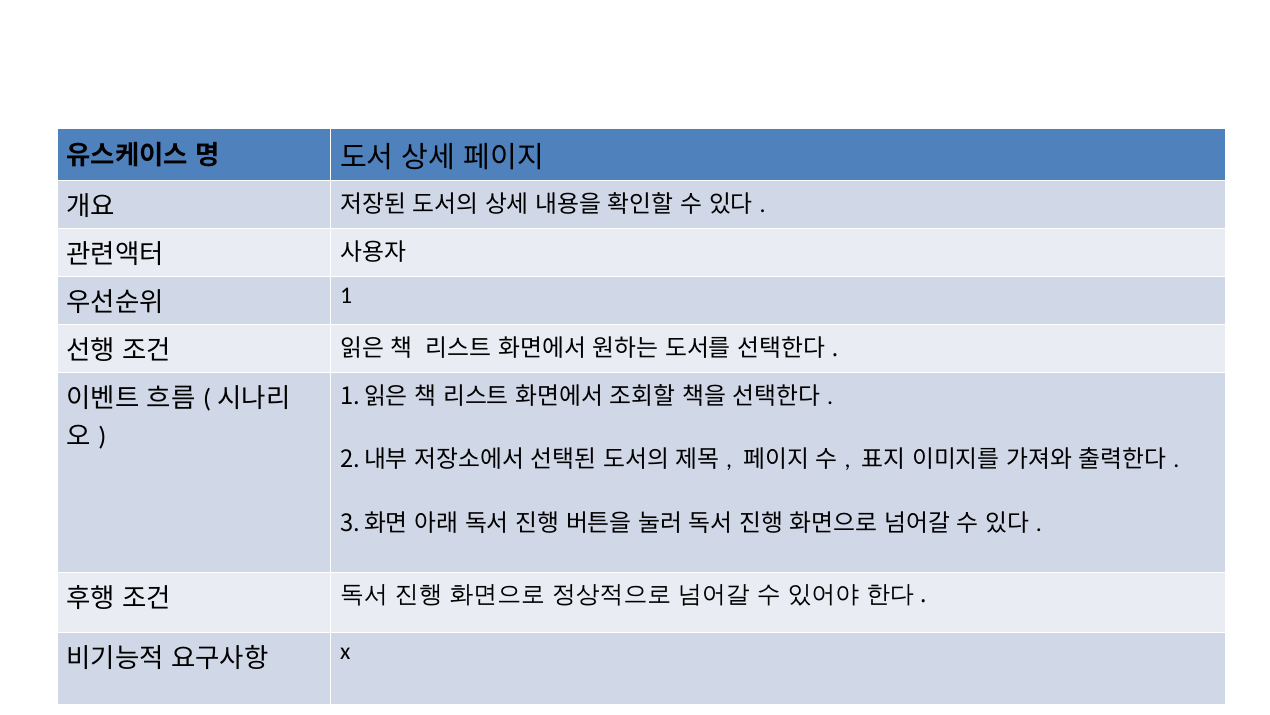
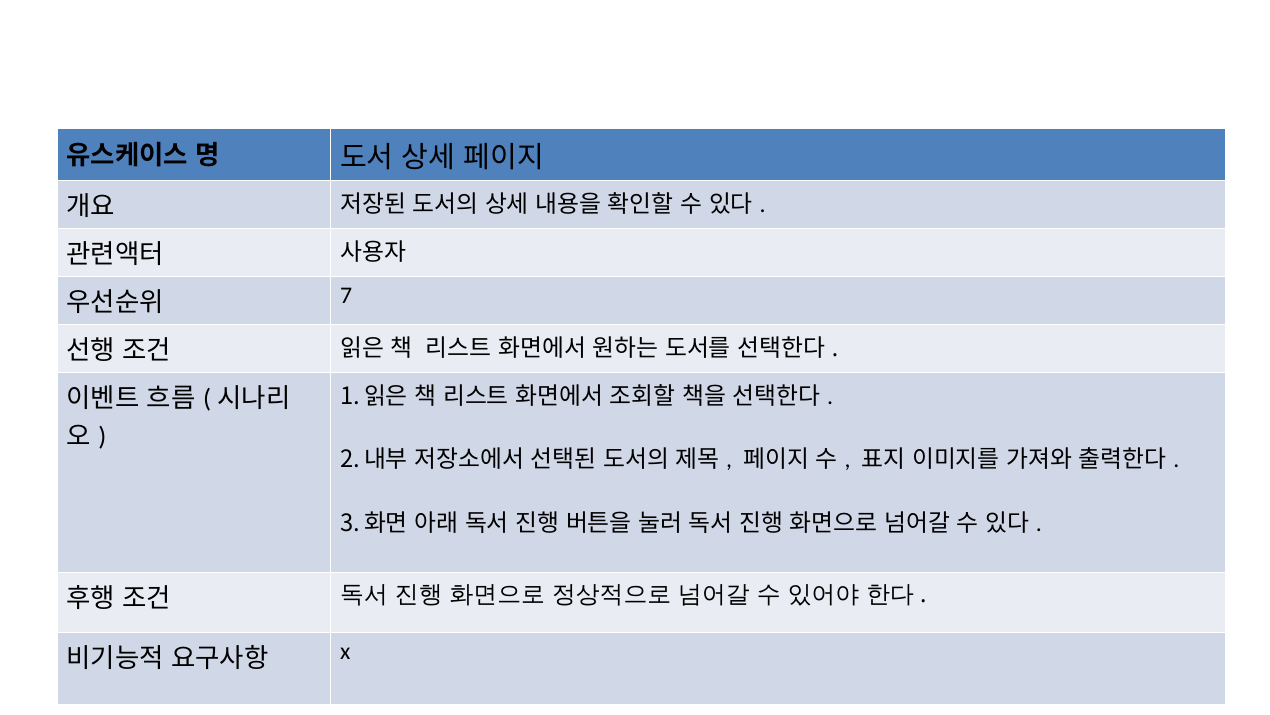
1: 1 -> 7
